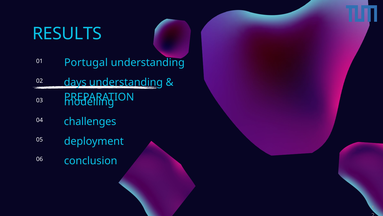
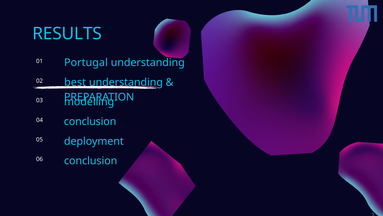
days: days -> best
challenges at (90, 121): challenges -> conclusion
